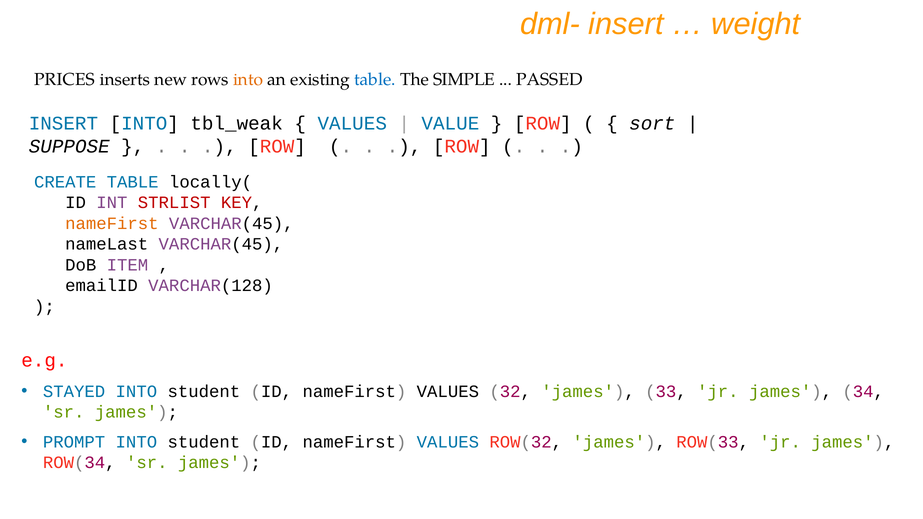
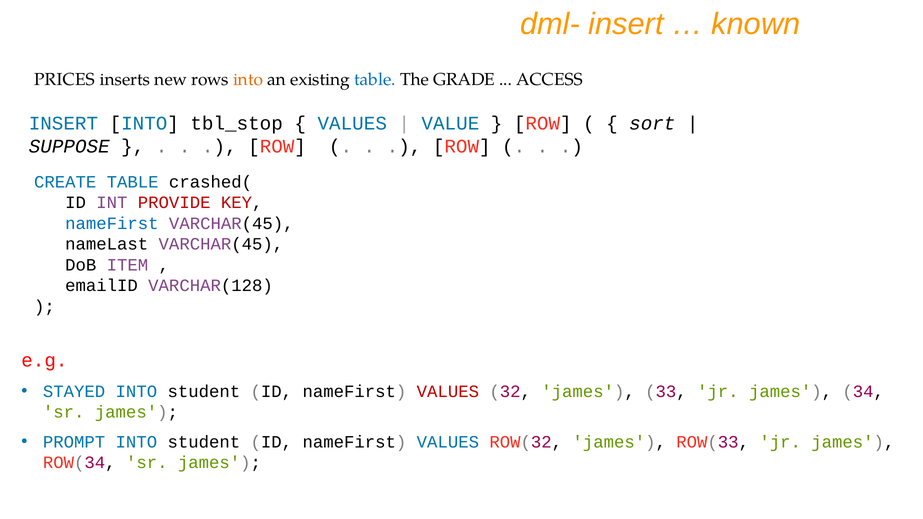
weight: weight -> known
SIMPLE: SIMPLE -> GRADE
PASSED: PASSED -> ACCESS
tbl_weak: tbl_weak -> tbl_stop
locally(: locally( -> crashed(
STRLIST: STRLIST -> PROVIDE
nameFirst at (112, 223) colour: orange -> blue
VALUES at (448, 391) colour: black -> red
